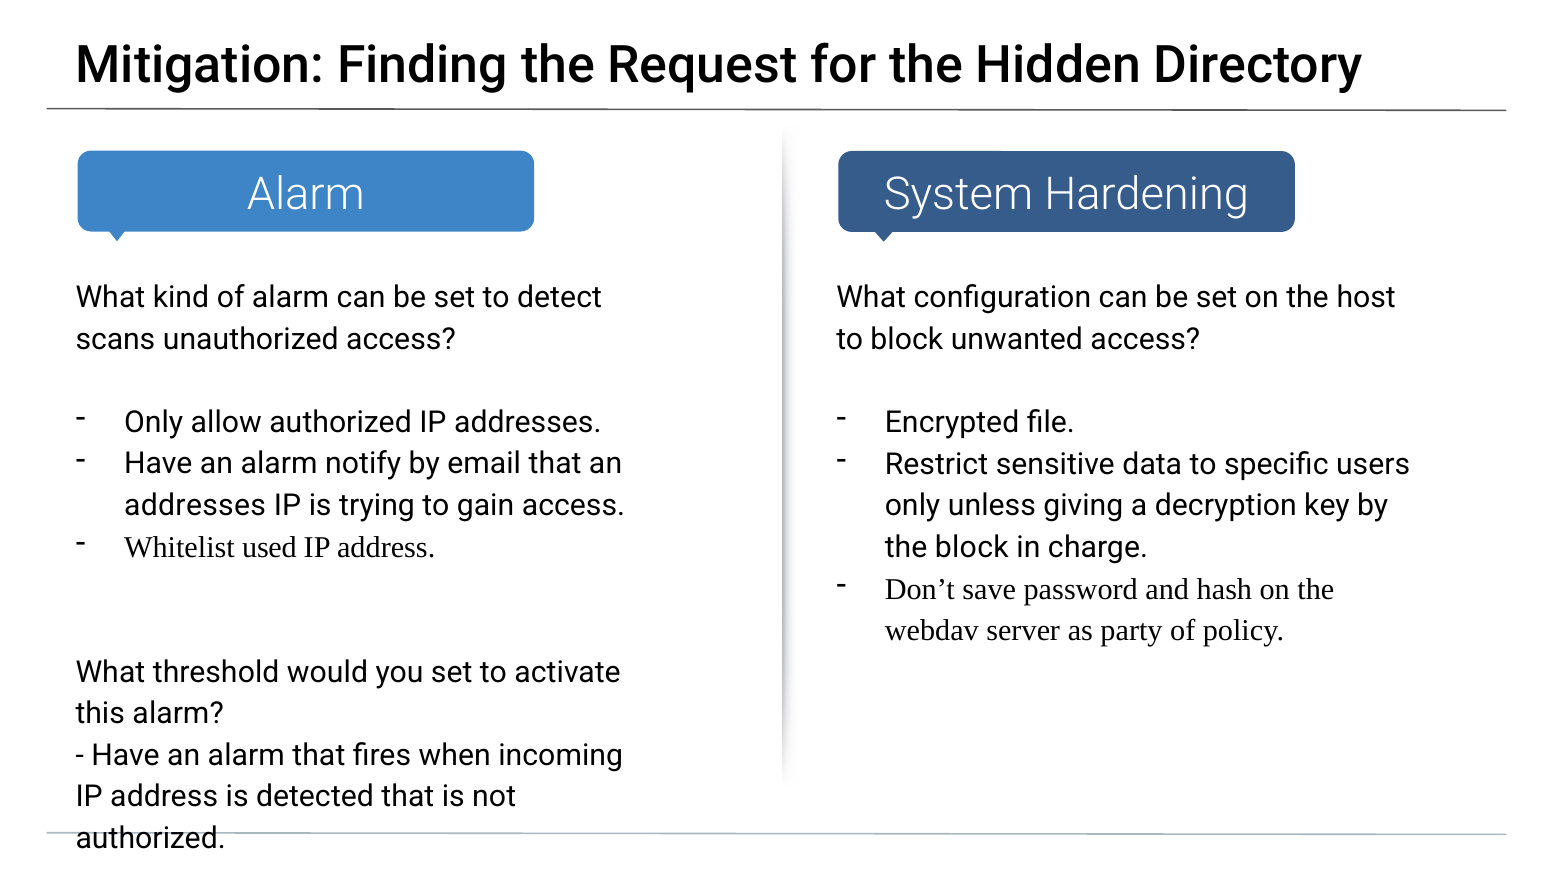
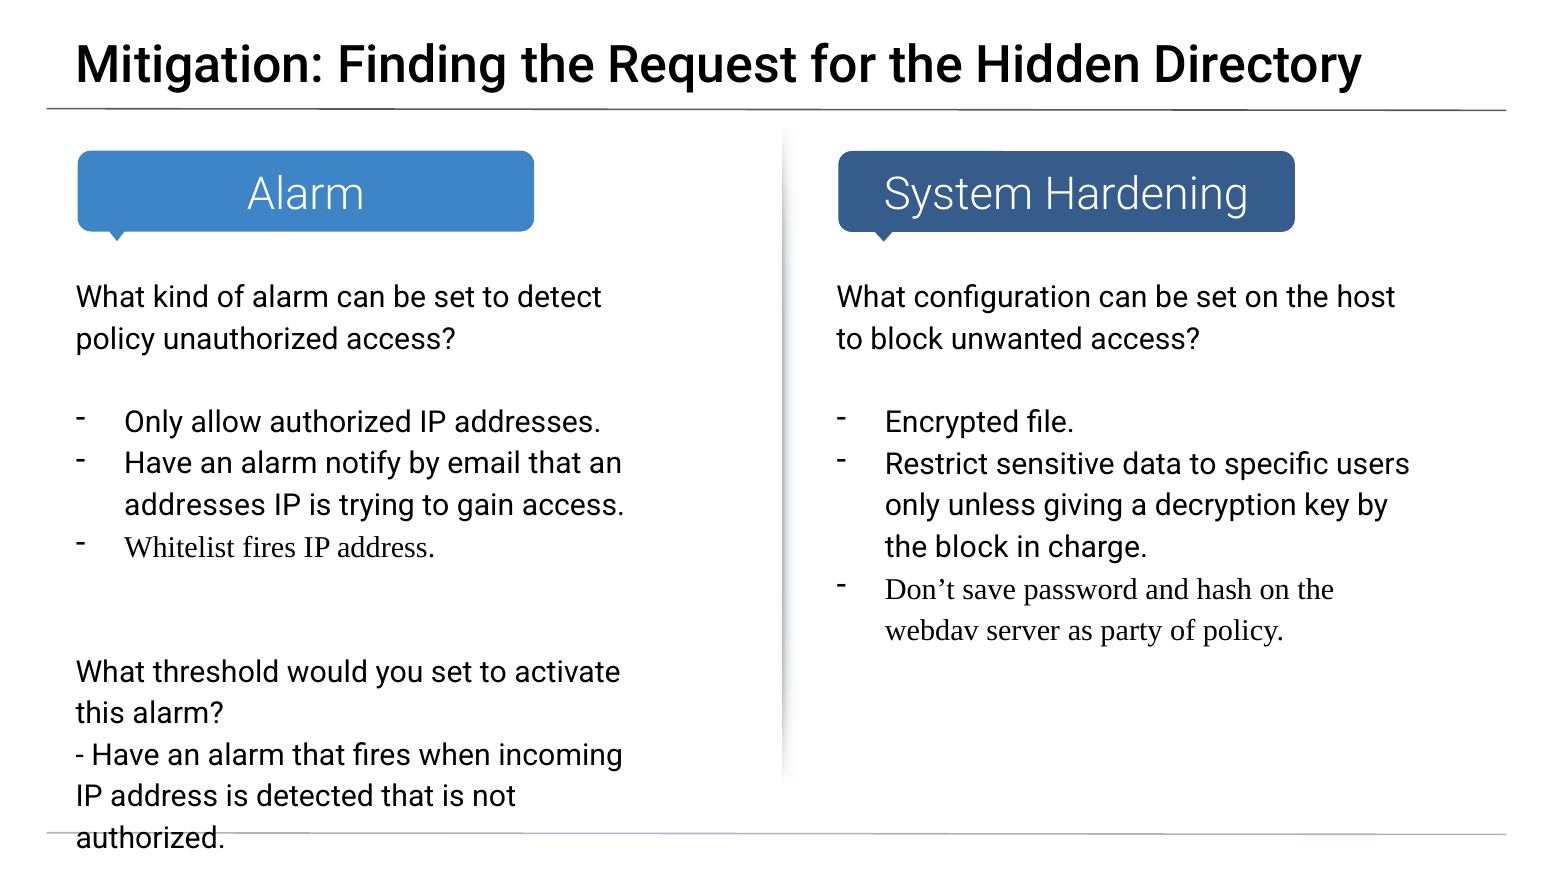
scans at (115, 339): scans -> policy
Whitelist used: used -> fires
